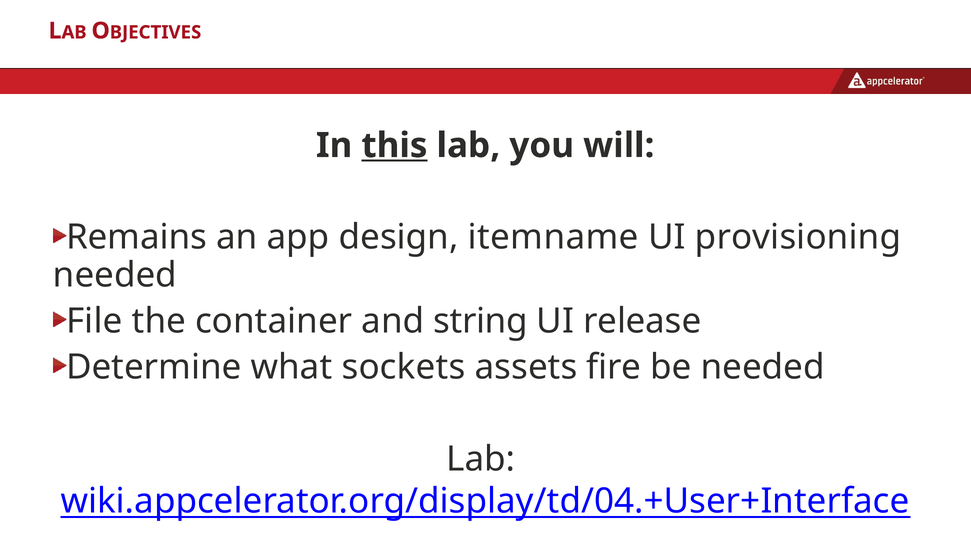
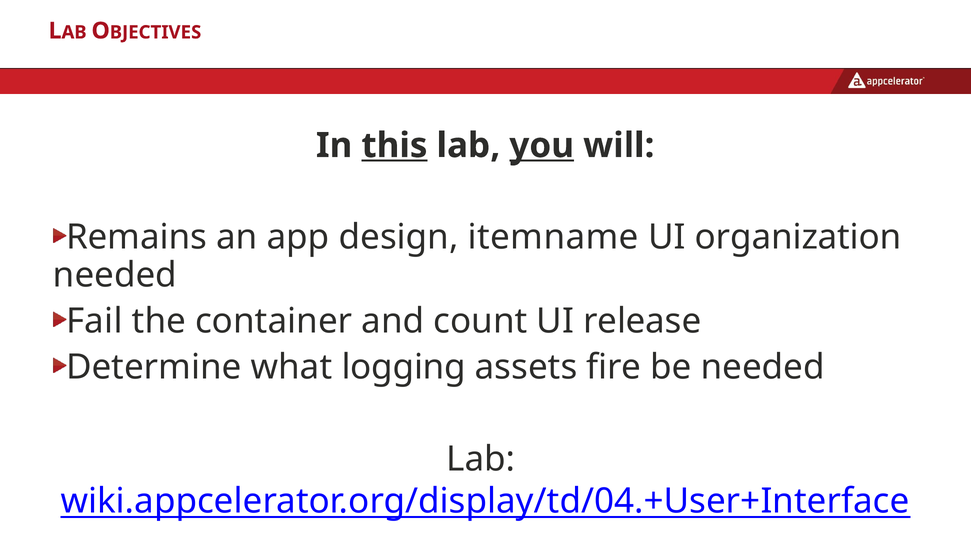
you underline: none -> present
provisioning: provisioning -> organization
File: File -> Fail
string: string -> count
sockets: sockets -> logging
